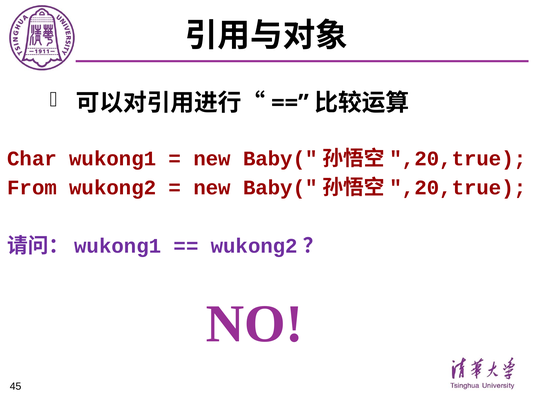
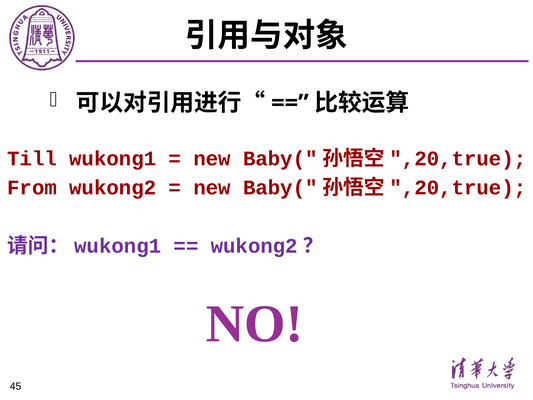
Char: Char -> Till
